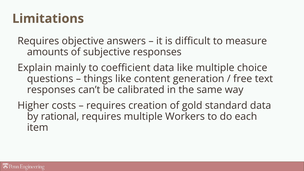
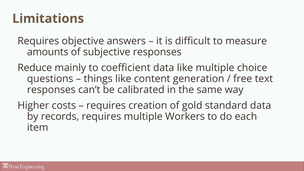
Explain: Explain -> Reduce
rational: rational -> records
